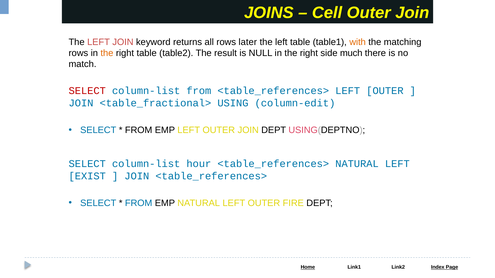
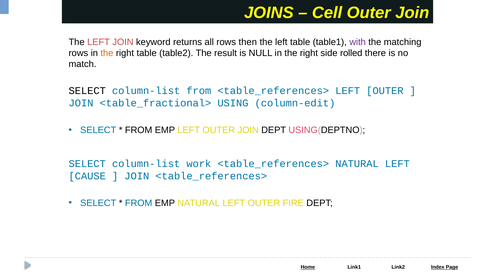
later: later -> then
with colour: orange -> purple
much: much -> rolled
SELECT at (87, 91) colour: red -> black
hour: hour -> work
EXIST: EXIST -> CAUSE
